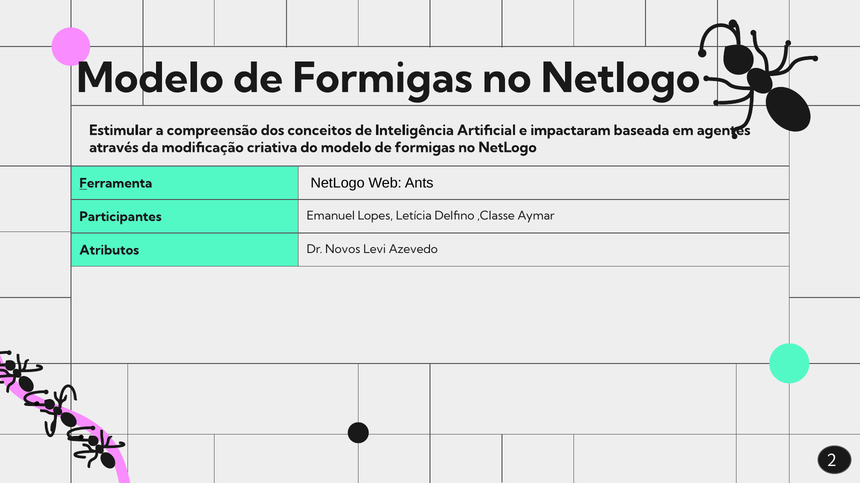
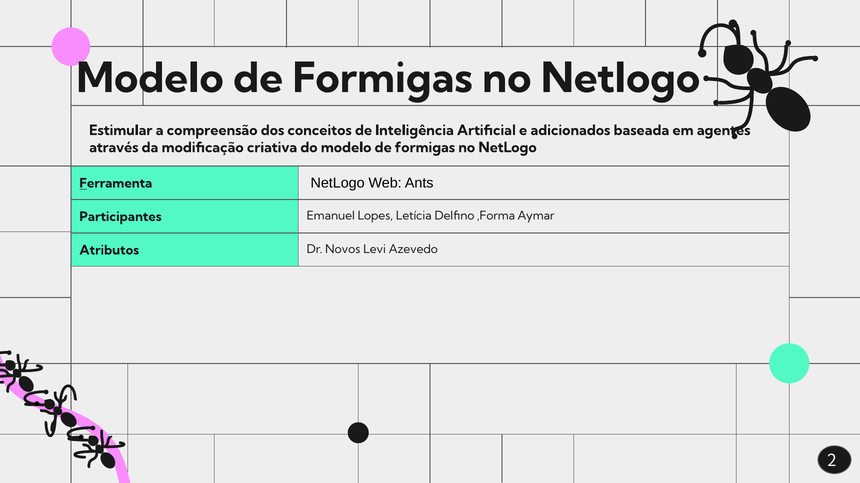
impactaram: impactaram -> adicionados
,Classe: ,Classe -> ,Forma
